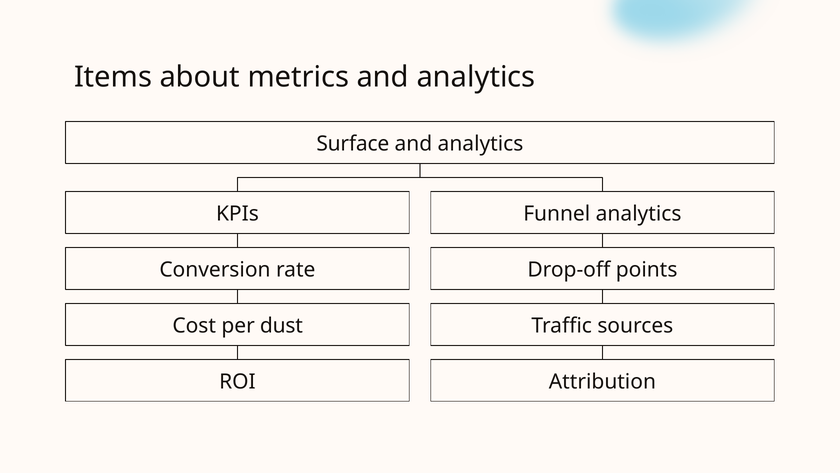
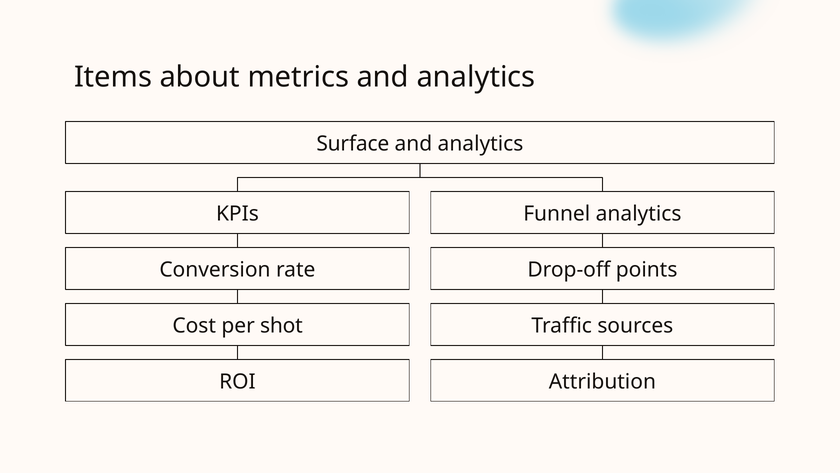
dust: dust -> shot
